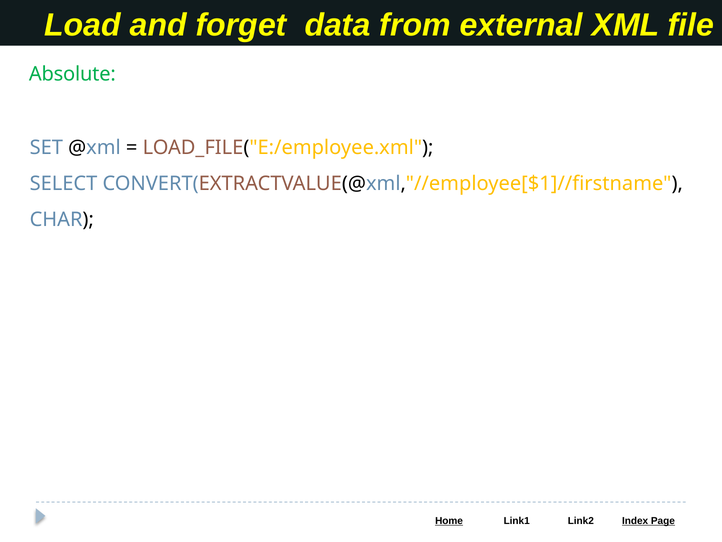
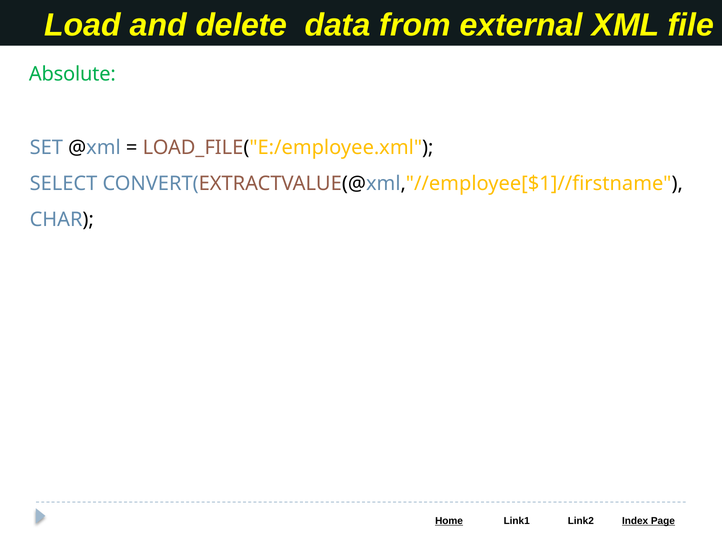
forget: forget -> delete
